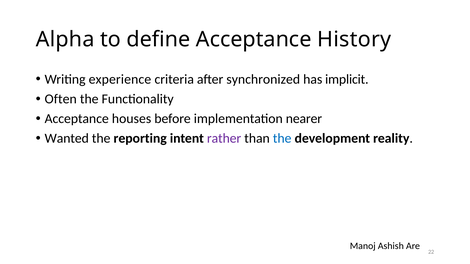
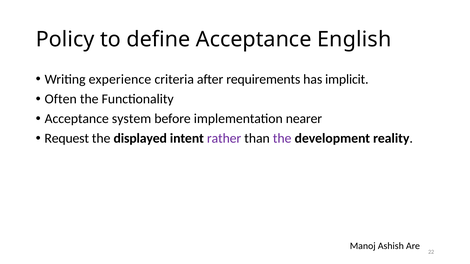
Alpha: Alpha -> Policy
History: History -> English
synchronized: synchronized -> requirements
houses: houses -> system
Wanted: Wanted -> Request
reporting: reporting -> displayed
the at (282, 139) colour: blue -> purple
